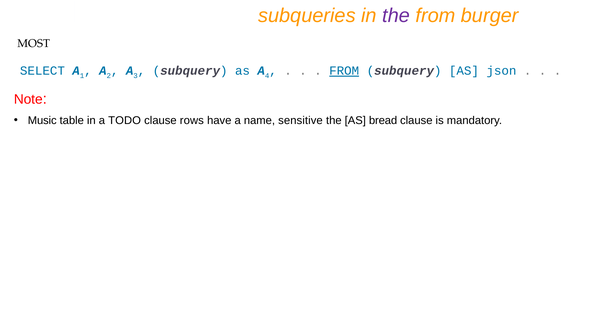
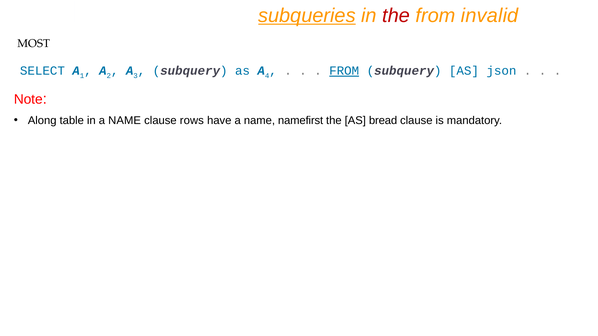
subqueries underline: none -> present
the at (396, 16) colour: purple -> red
burger: burger -> invalid
Music: Music -> Along
in a TODO: TODO -> NAME
sensitive: sensitive -> namefirst
